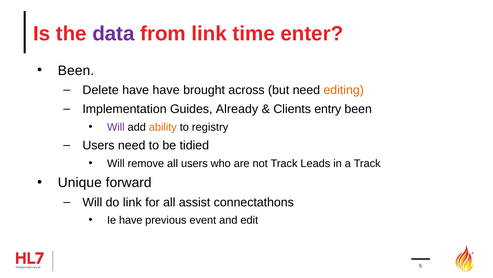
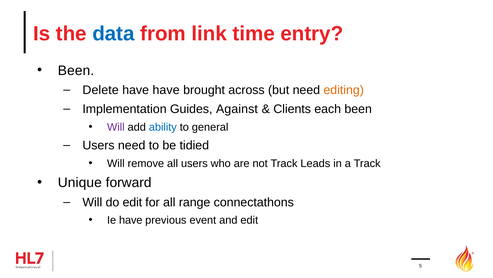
data colour: purple -> blue
enter: enter -> entry
Already: Already -> Against
entry: entry -> each
ability colour: orange -> blue
registry: registry -> general
do link: link -> edit
assist: assist -> range
